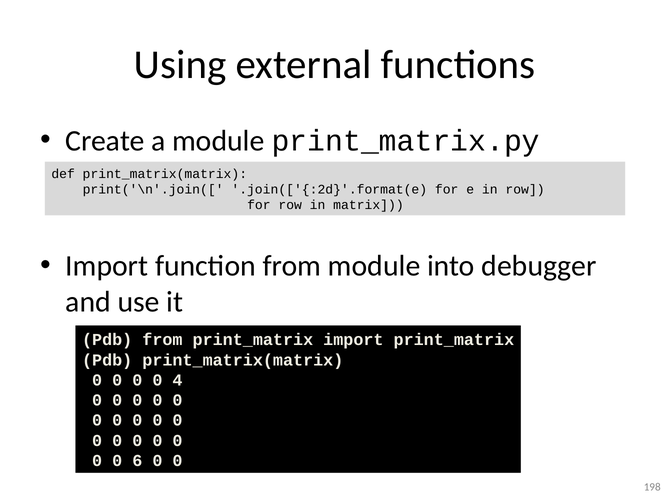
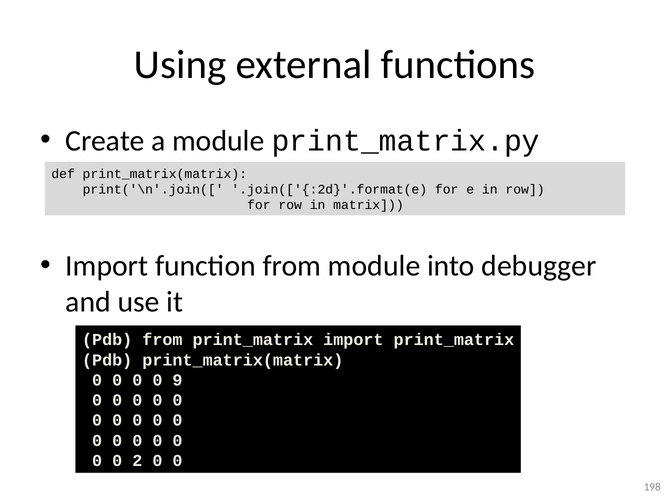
4: 4 -> 9
6: 6 -> 2
